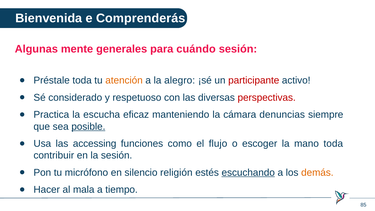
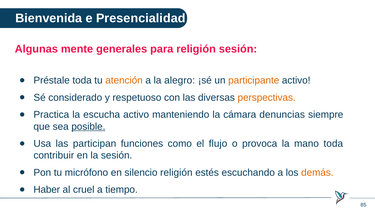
Comprenderás: Comprenderás -> Presencialidad
para cuándo: cuándo -> religión
participante colour: red -> orange
perspectivas colour: red -> orange
escucha eficaz: eficaz -> activo
accessing: accessing -> participan
escoger: escoger -> provoca
escuchando underline: present -> none
Hacer: Hacer -> Haber
mala: mala -> cruel
